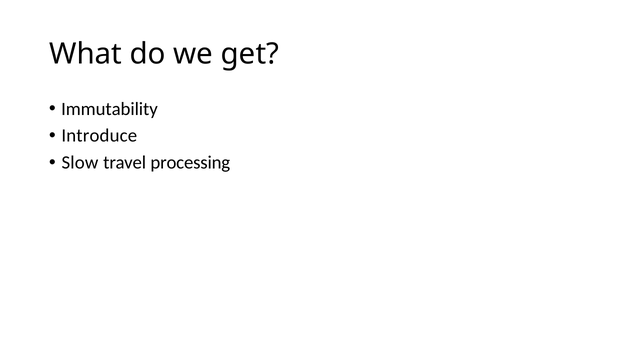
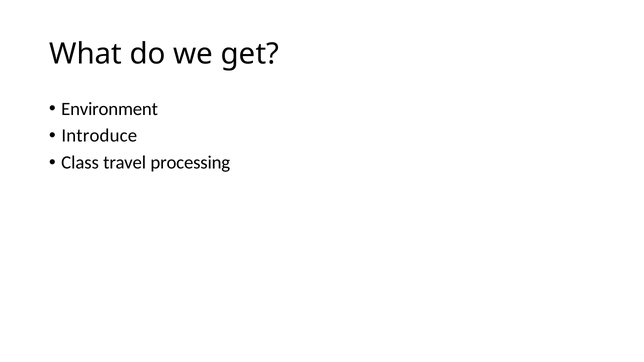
Immutability: Immutability -> Environment
Slow: Slow -> Class
